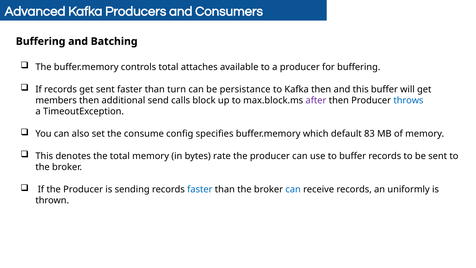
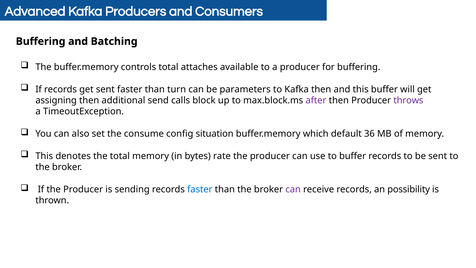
persistance: persistance -> parameters
members: members -> assigning
throws colour: blue -> purple
specifies: specifies -> situation
83: 83 -> 36
can at (293, 189) colour: blue -> purple
uniformly: uniformly -> possibility
